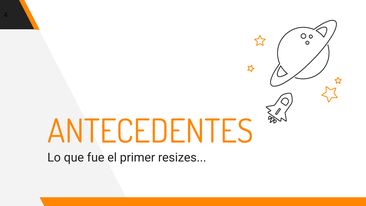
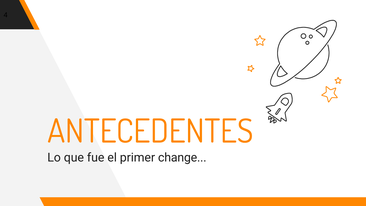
resizes: resizes -> change
